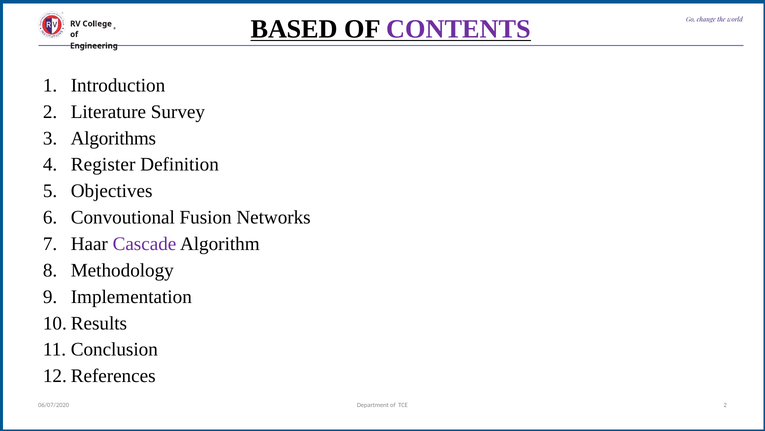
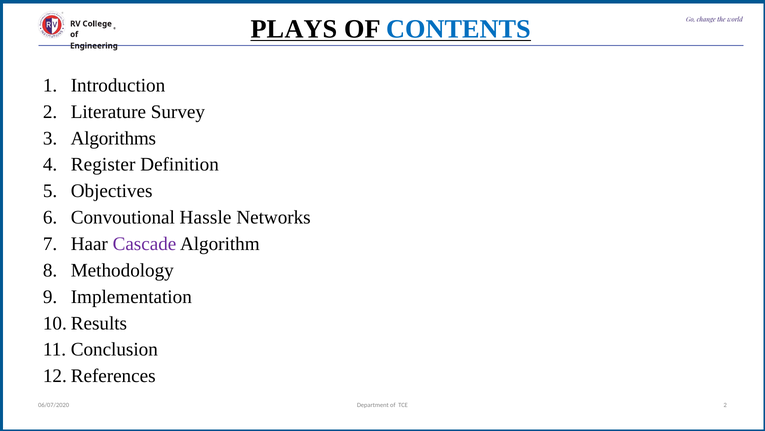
BASED: BASED -> PLAYS
CONTENTS colour: purple -> blue
Fusion: Fusion -> Hassle
